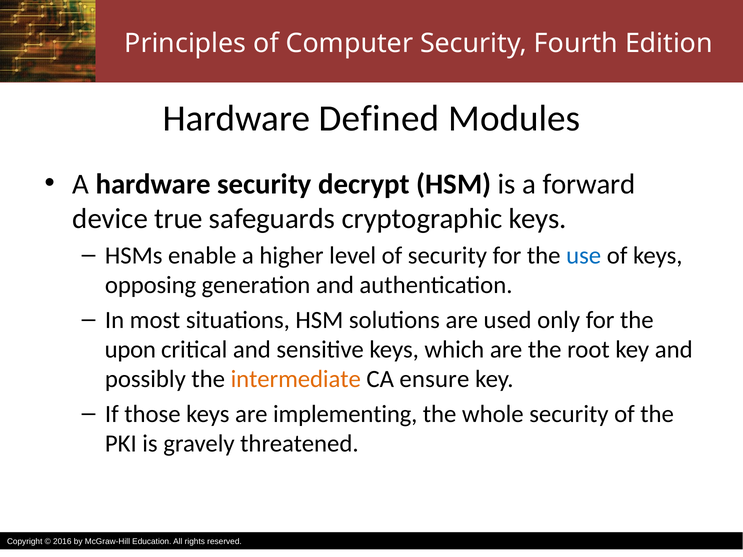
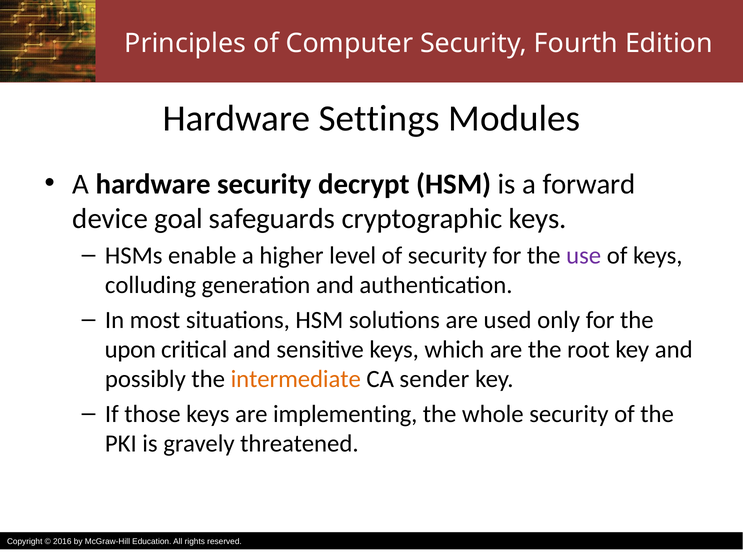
Defined: Defined -> Settings
true: true -> goal
use colour: blue -> purple
opposing: opposing -> colluding
ensure: ensure -> sender
